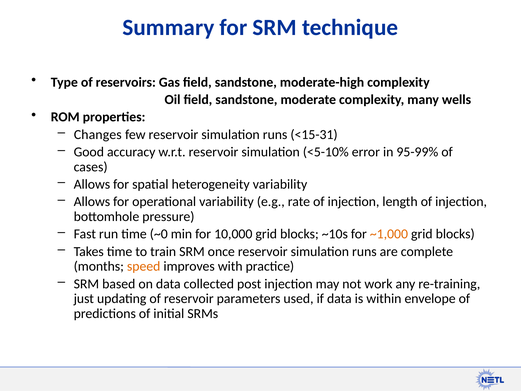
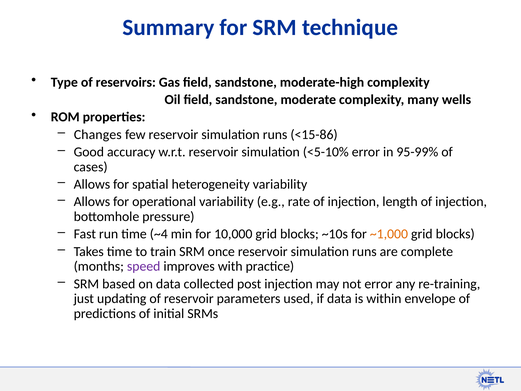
<15-31: <15-31 -> <15-86
~0: ~0 -> ~4
speed colour: orange -> purple
not work: work -> error
